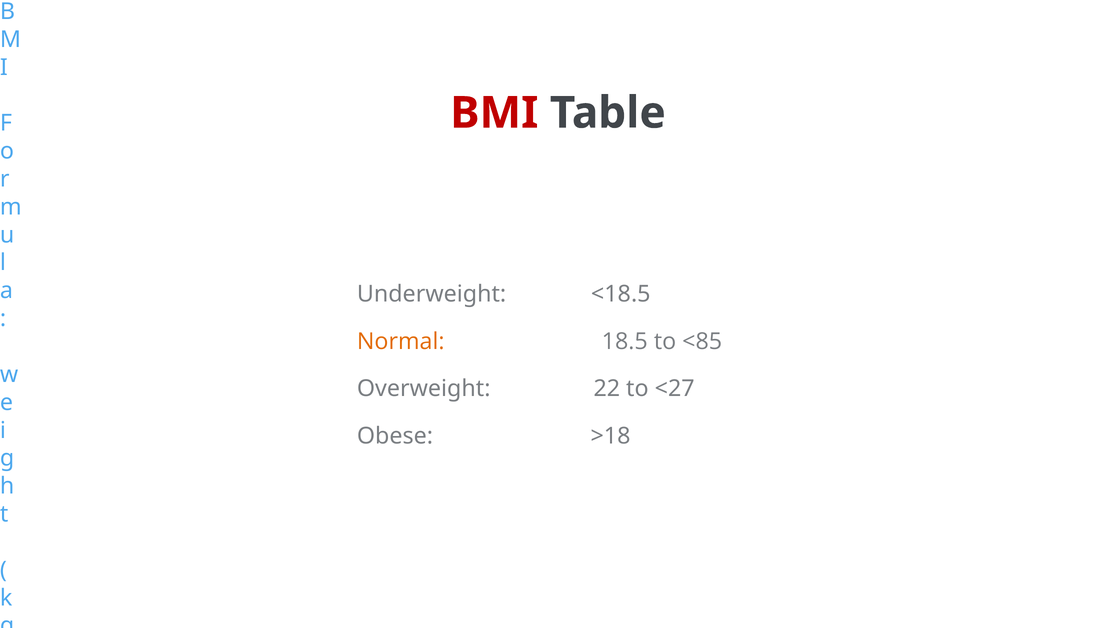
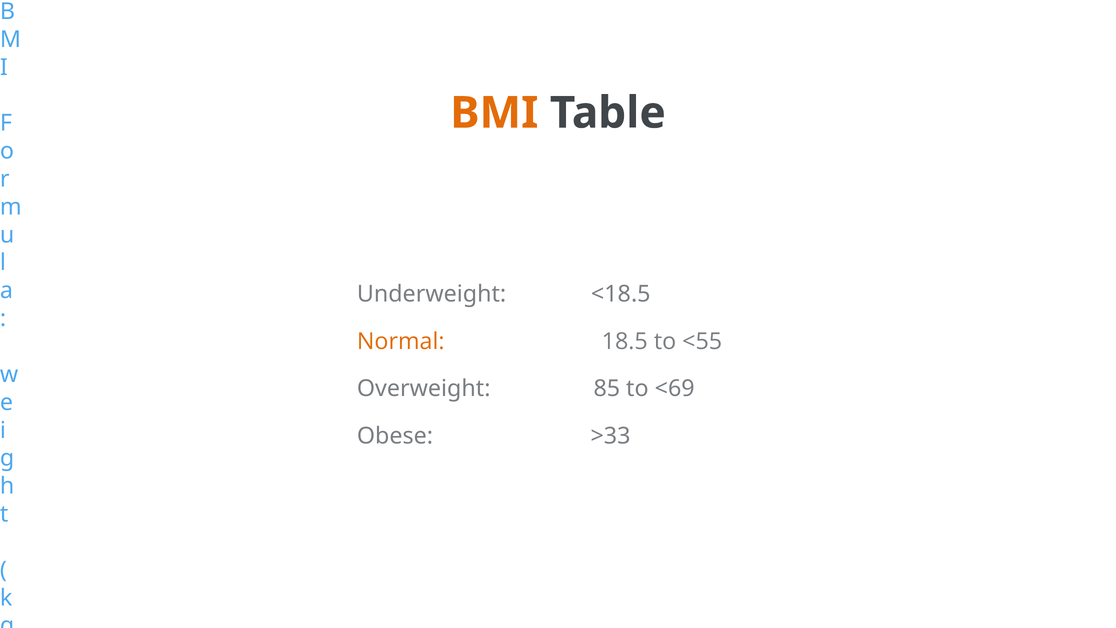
BMI colour: red -> orange
<85: <85 -> <55
22: 22 -> 85
<27: <27 -> <69
>18: >18 -> >33
